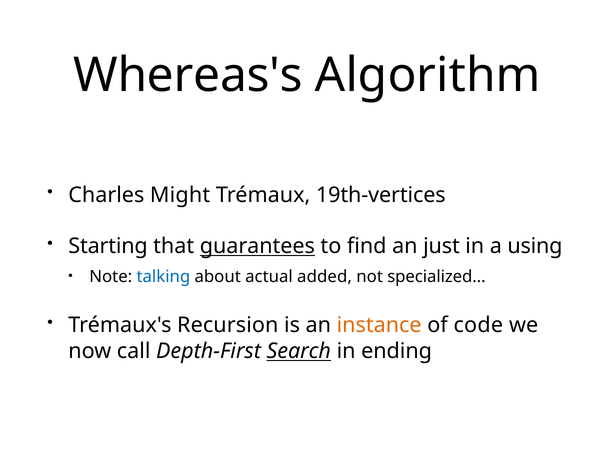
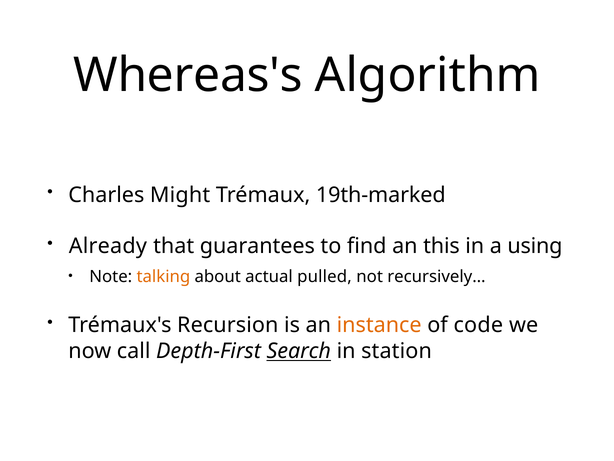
19th-vertices: 19th-vertices -> 19th-marked
Starting: Starting -> Already
guarantees underline: present -> none
just: just -> this
talking colour: blue -> orange
added: added -> pulled
specialized…: specialized… -> recursively…
ending: ending -> station
